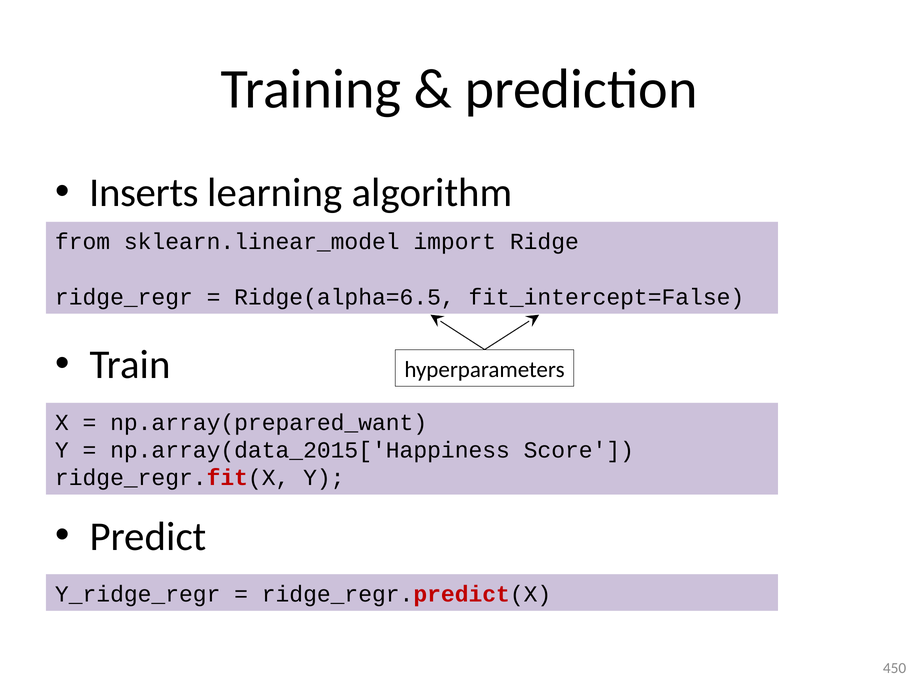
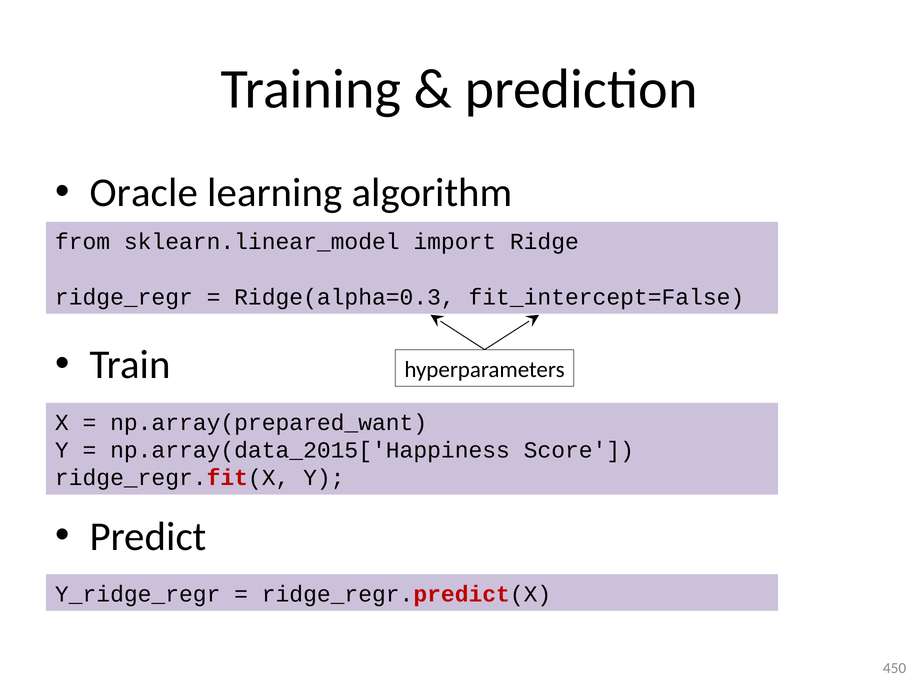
Inserts: Inserts -> Oracle
Ridge(alpha=6.5: Ridge(alpha=6.5 -> Ridge(alpha=0.3
